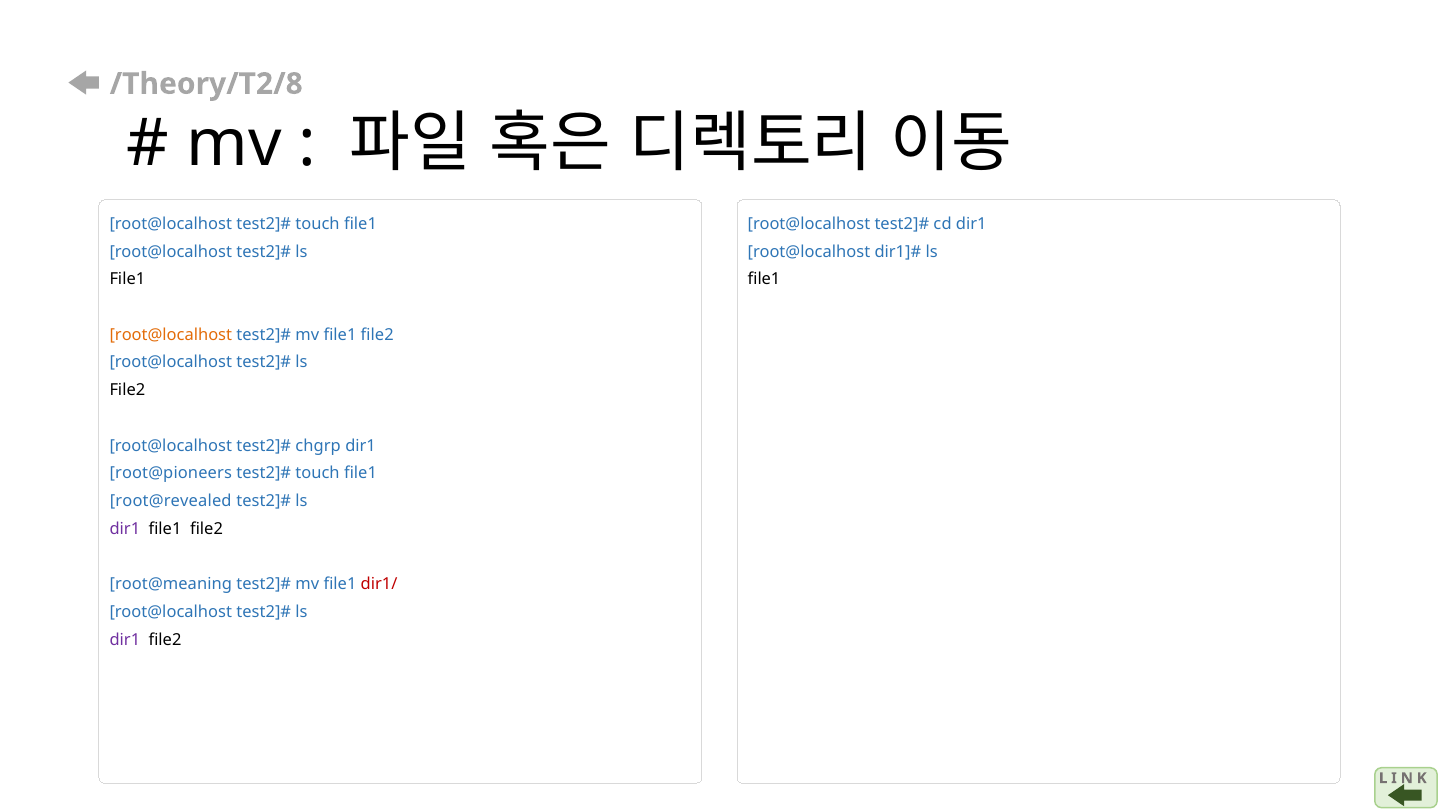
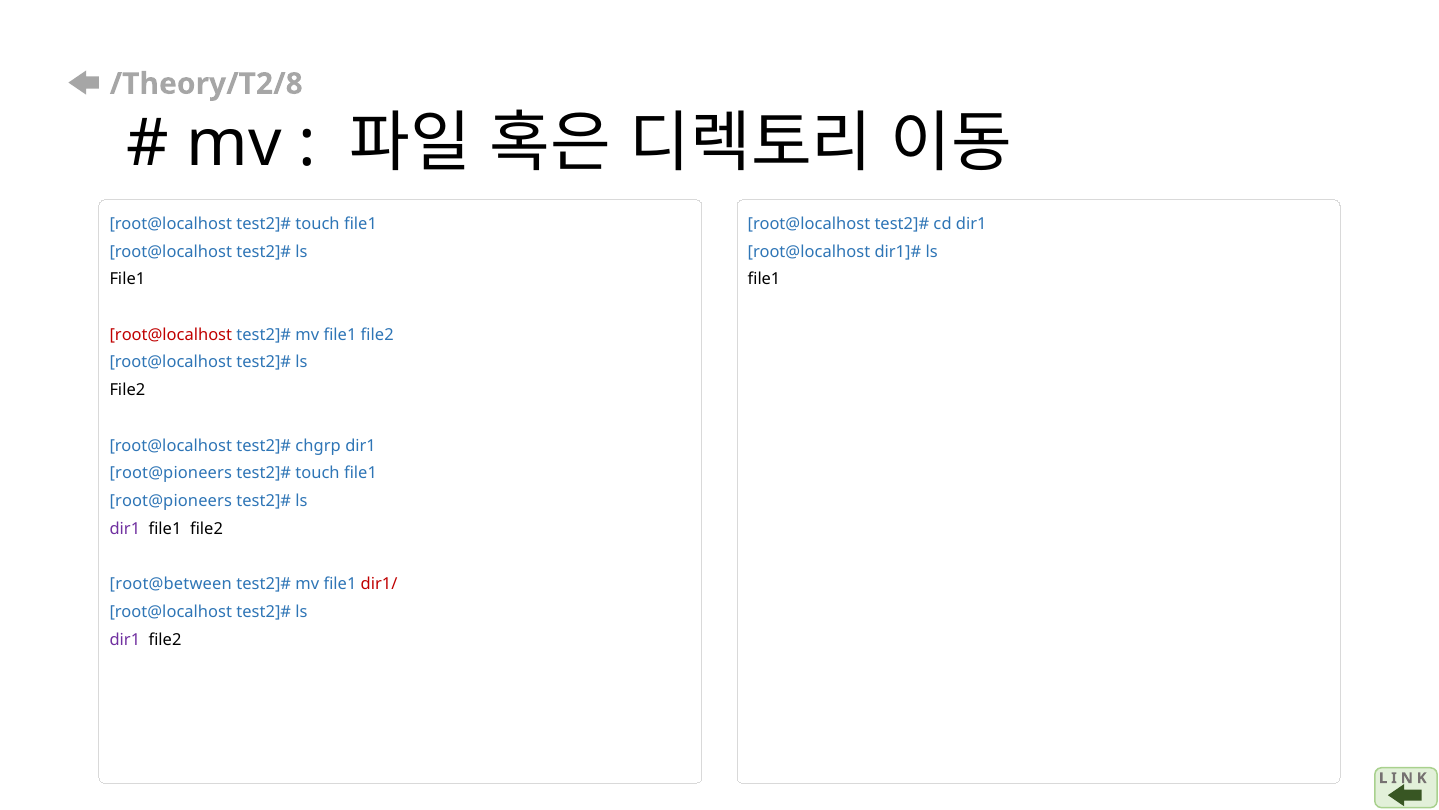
root@localhost at (171, 335) colour: orange -> red
root@revealed at (171, 501): root@revealed -> root@pioneers
root@meaning: root@meaning -> root@between
